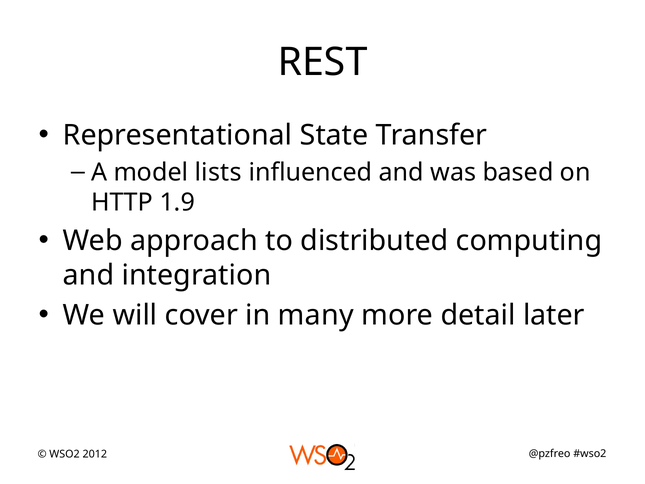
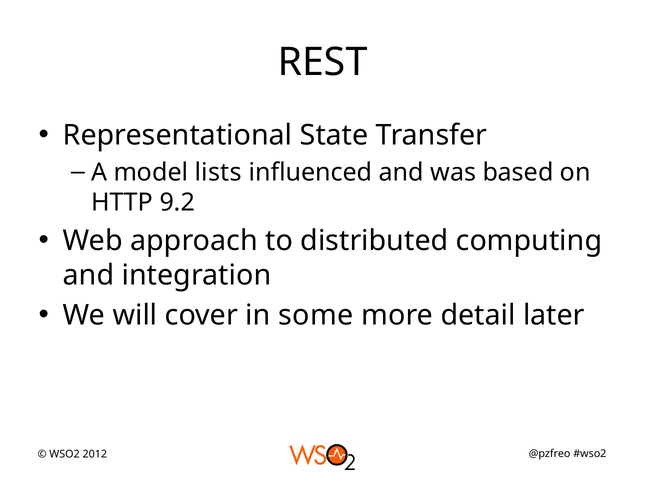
1.9: 1.9 -> 9.2
many: many -> some
